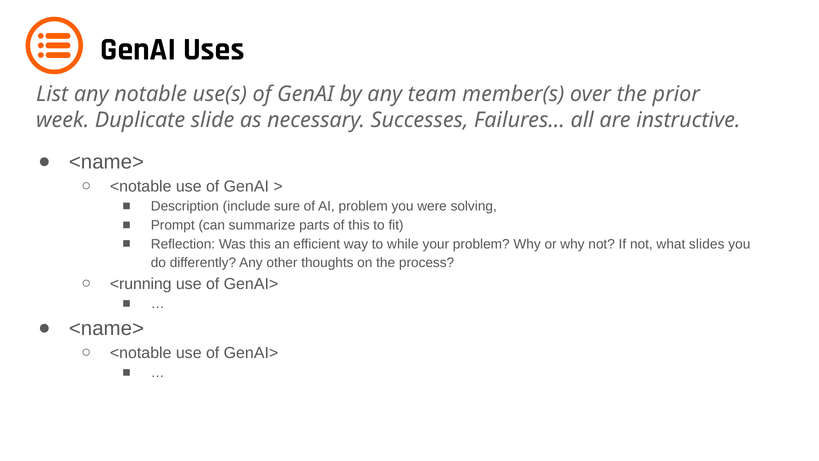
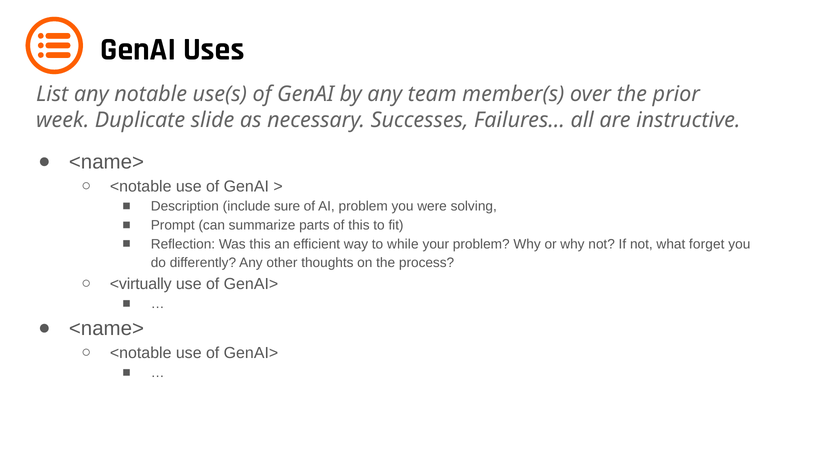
slides: slides -> forget
<running: <running -> <virtually
